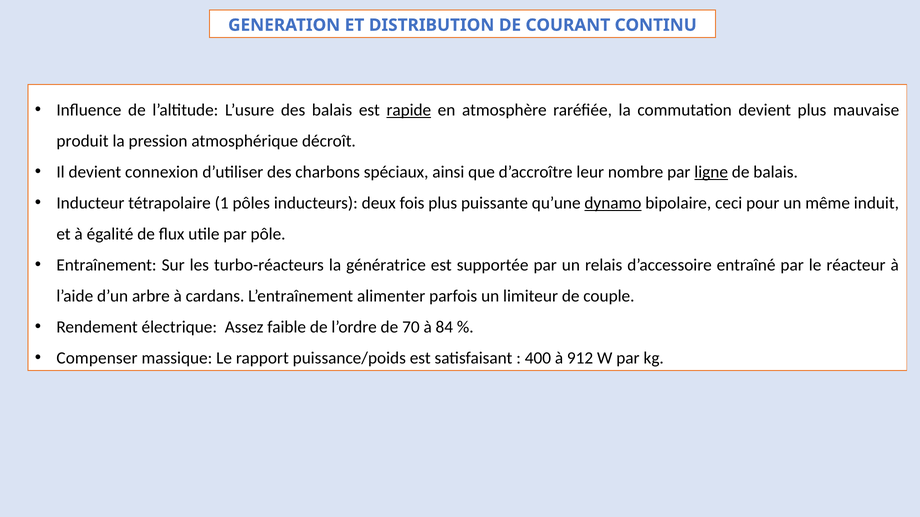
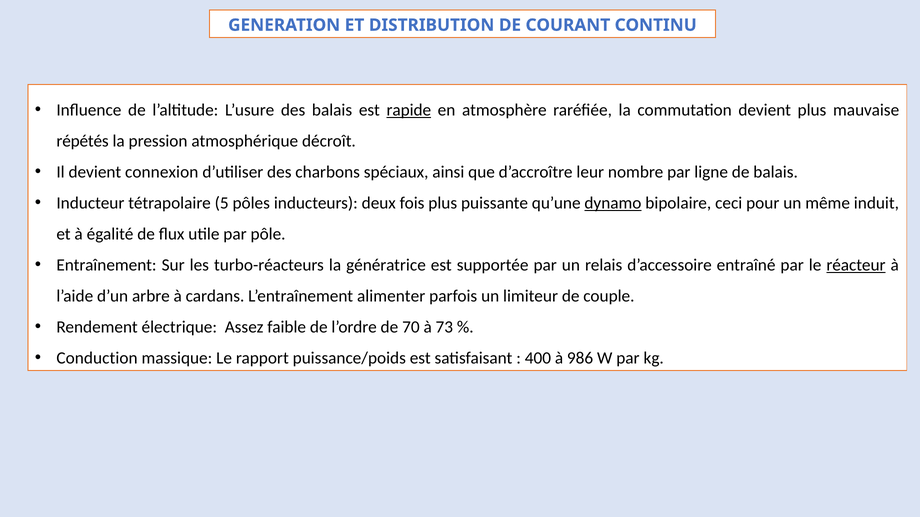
produit: produit -> répétés
ligne underline: present -> none
1: 1 -> 5
réacteur underline: none -> present
84: 84 -> 73
Compenser: Compenser -> Conduction
912: 912 -> 986
